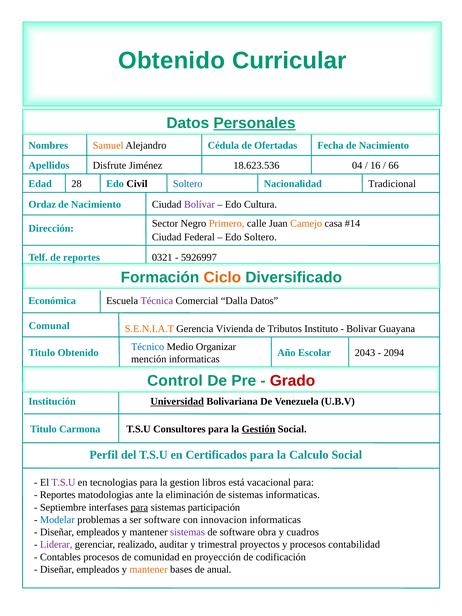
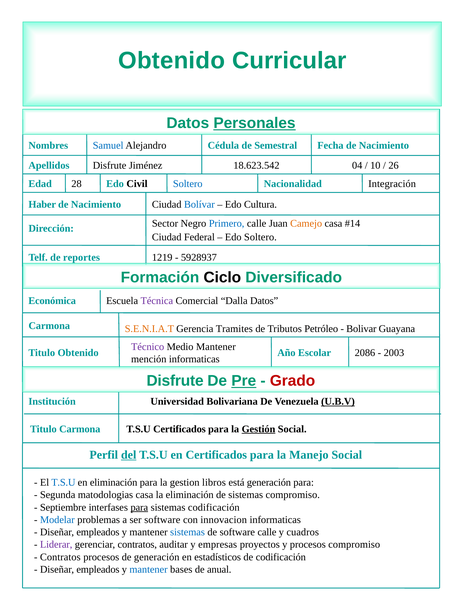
Samuel colour: orange -> blue
Ofertadas: Ofertadas -> Semestral
18.623.536: 18.623.536 -> 18.623.542
16: 16 -> 10
66: 66 -> 26
Tradicional: Tradicional -> Integración
Ordaz: Ordaz -> Haber
Bolívar colour: purple -> blue
Primero colour: orange -> blue
0321: 0321 -> 1219
5926997: 5926997 -> 5928937
Ciclo colour: orange -> black
Comunal at (49, 326): Comunal -> Carmona
Vivienda: Vivienda -> Tramites
Instituto: Instituto -> Petróleo
Técnico colour: blue -> purple
Medio Organizar: Organizar -> Mantener
2043: 2043 -> 2086
2094: 2094 -> 2003
Control at (175, 381): Control -> Disfrute
Pre underline: none -> present
Universidad underline: present -> none
U.B.V underline: none -> present
T.S.U Consultores: Consultores -> Certificados
del underline: none -> present
Calculo: Calculo -> Manejo
T.S.U at (63, 482) colour: purple -> blue
en tecnologias: tecnologias -> eliminación
está vacacional: vacacional -> generación
Reportes at (58, 495): Reportes -> Segunda
matodologias ante: ante -> casa
sistemas informaticas: informaticas -> compromiso
sistemas participación: participación -> codificación
sistemas at (188, 532) colour: purple -> blue
software obra: obra -> calle
gerenciar realizado: realizado -> contratos
trimestral: trimestral -> empresas
procesos contabilidad: contabilidad -> compromiso
Contables at (60, 557): Contables -> Contratos
de comunidad: comunidad -> generación
proyección: proyección -> estadísticos
mantener at (149, 569) colour: orange -> blue
